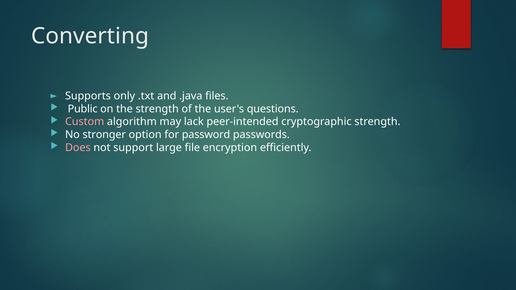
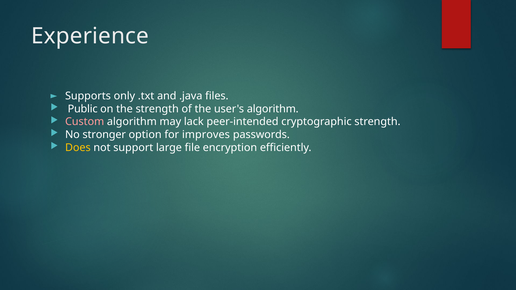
Converting: Converting -> Experience
user's questions: questions -> algorithm
password: password -> improves
Does colour: pink -> yellow
